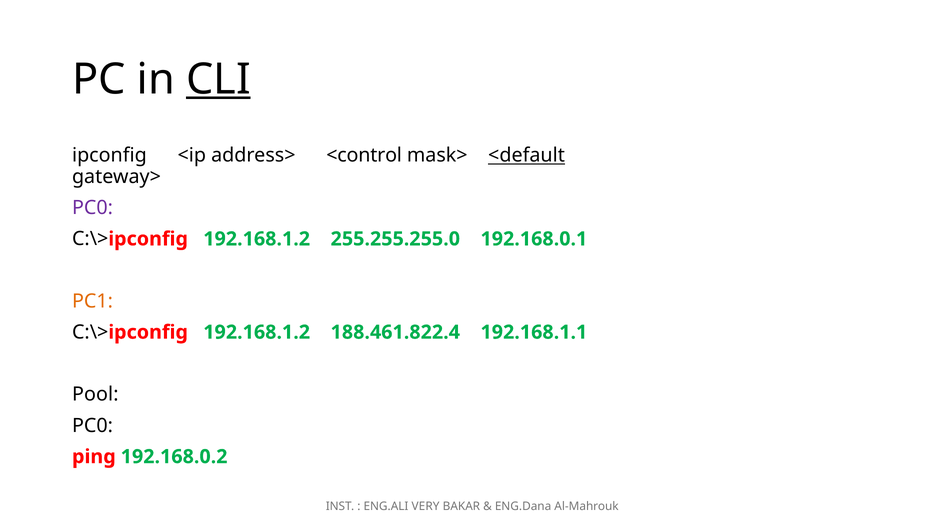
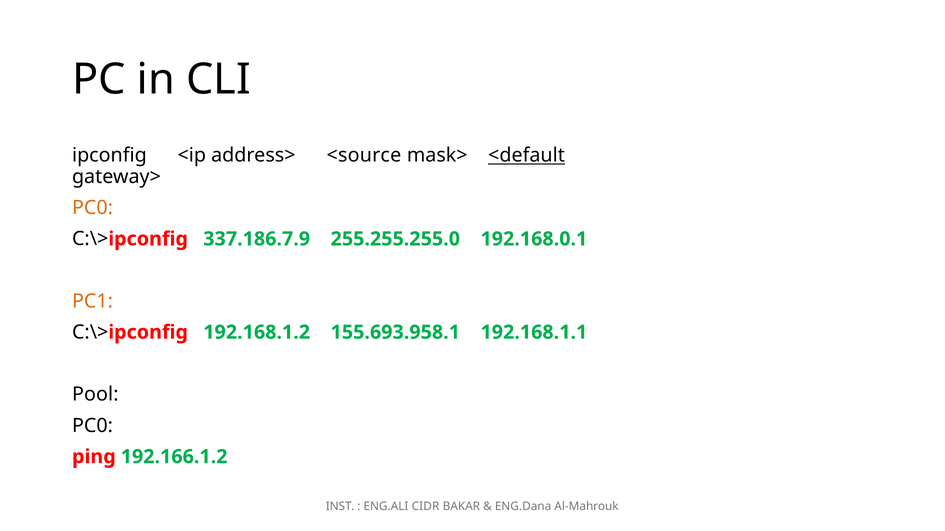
CLI underline: present -> none
<control: <control -> <source
PC0 at (93, 208) colour: purple -> orange
192.168.1.2 at (257, 239): 192.168.1.2 -> 337.186.7.9
188.461.822.4: 188.461.822.4 -> 155.693.958.1
192.168.0.2: 192.168.0.2 -> 192.166.1.2
VERY: VERY -> CIDR
